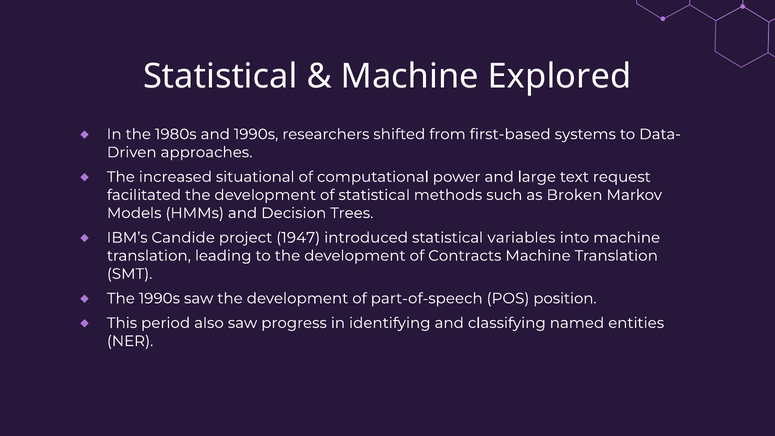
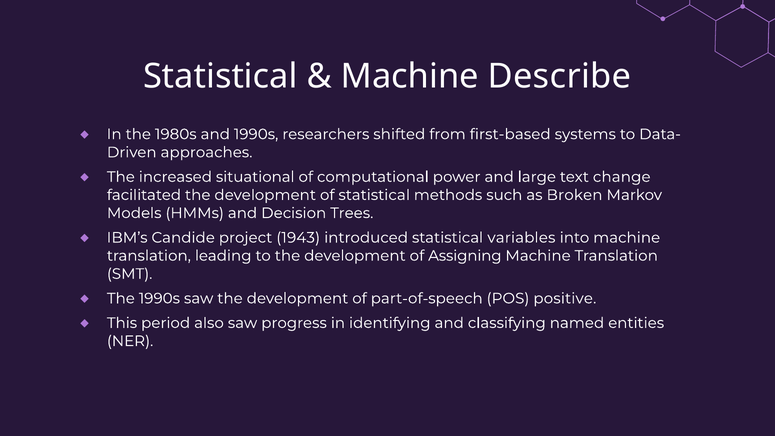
Explored: Explored -> Describe
request: request -> change
1947: 1947 -> 1943
Contracts: Contracts -> Assigning
position: position -> positive
